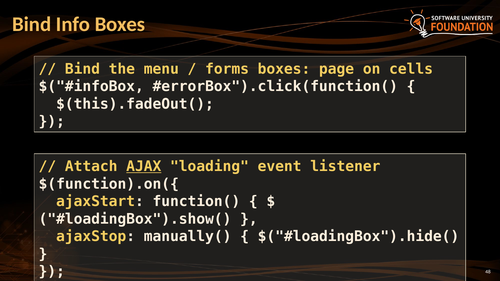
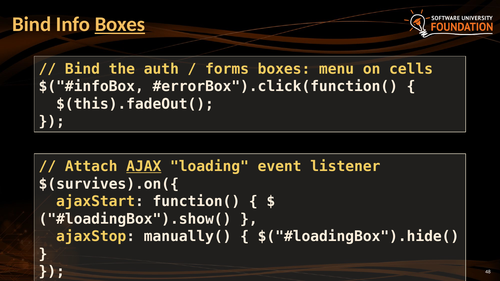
Boxes at (120, 24) underline: none -> present
menu: menu -> auth
page: page -> menu
$(function).on({: $(function).on({ -> $(survives).on({
